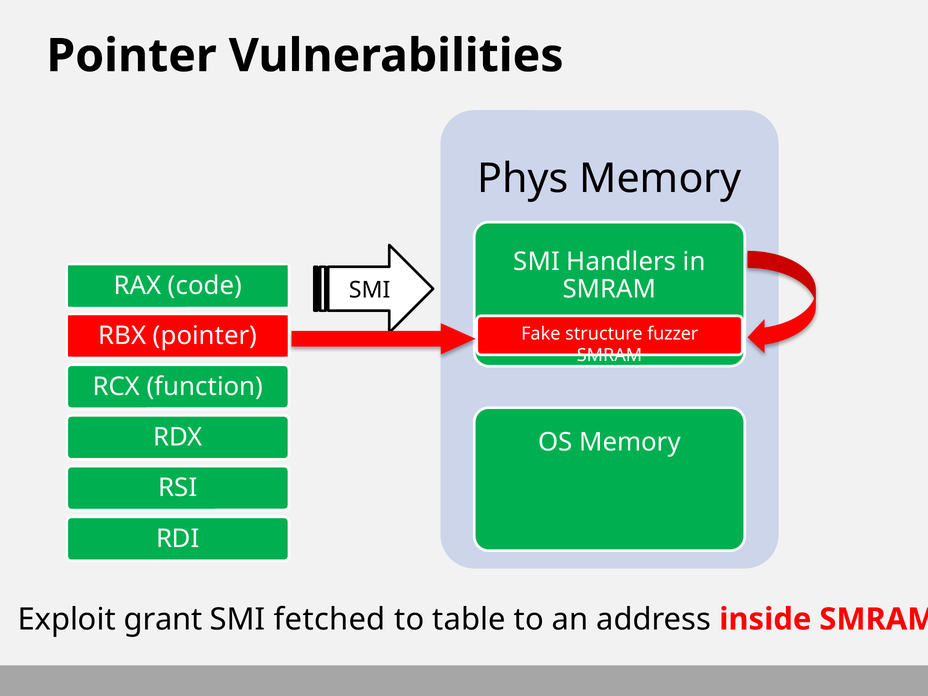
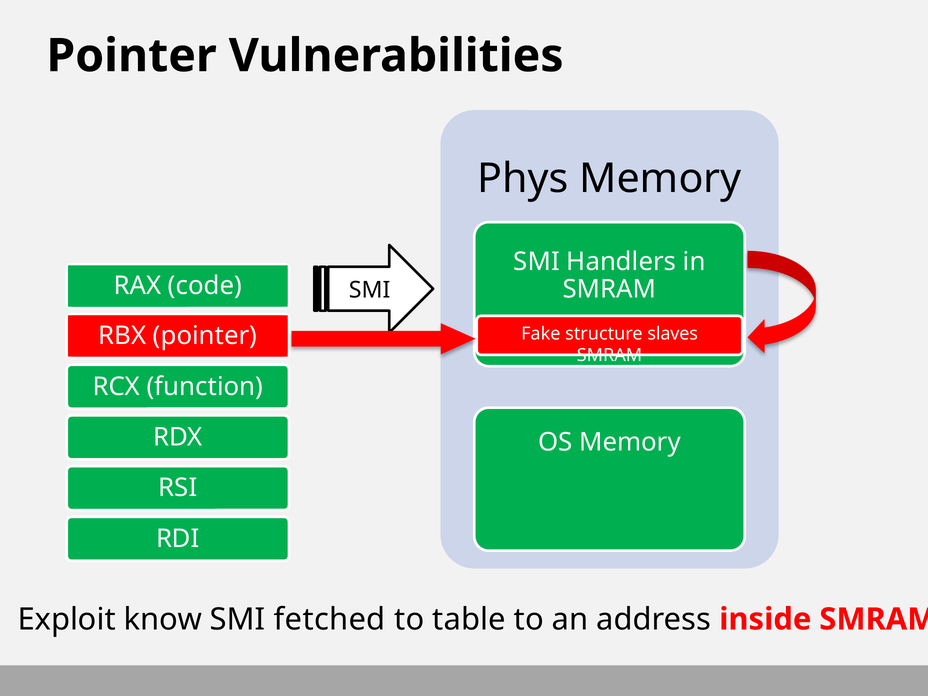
fuzzer: fuzzer -> slaves
grant: grant -> know
